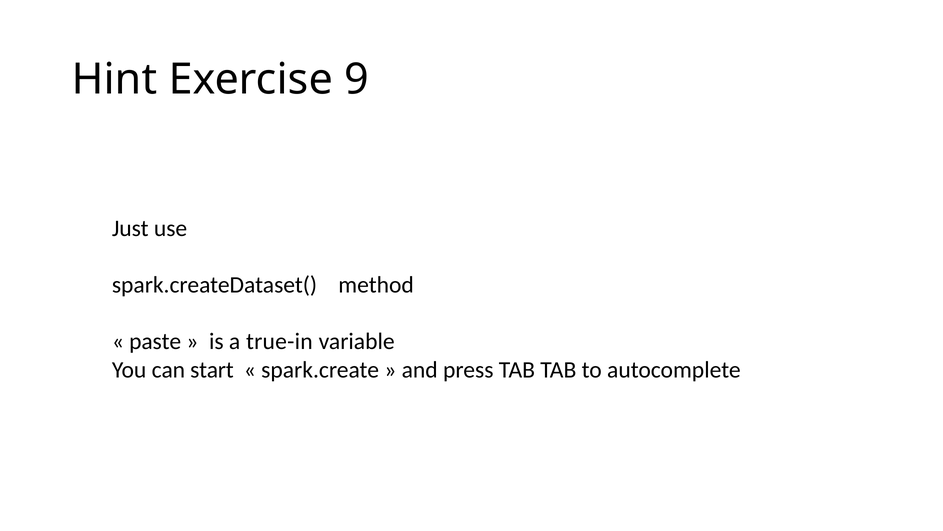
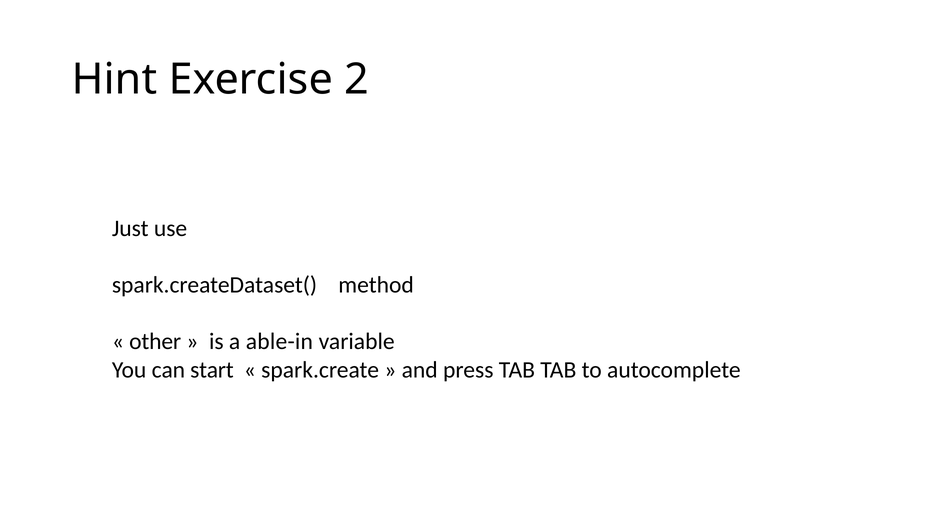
9: 9 -> 2
paste: paste -> other
true-in: true-in -> able-in
